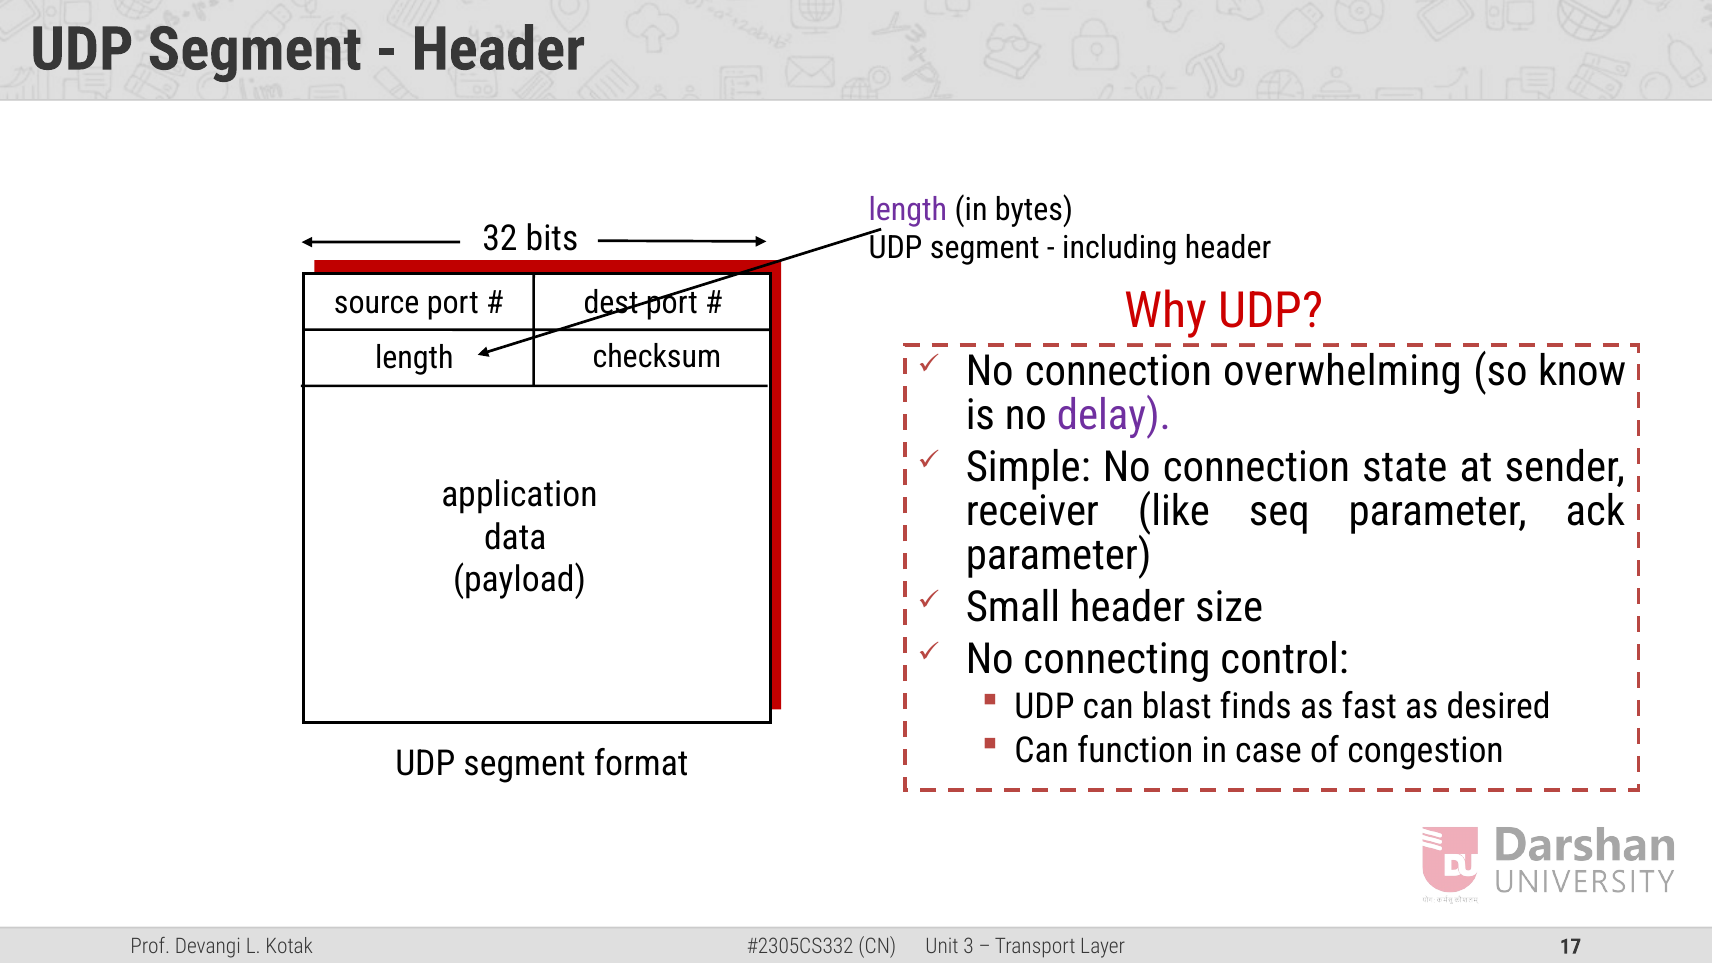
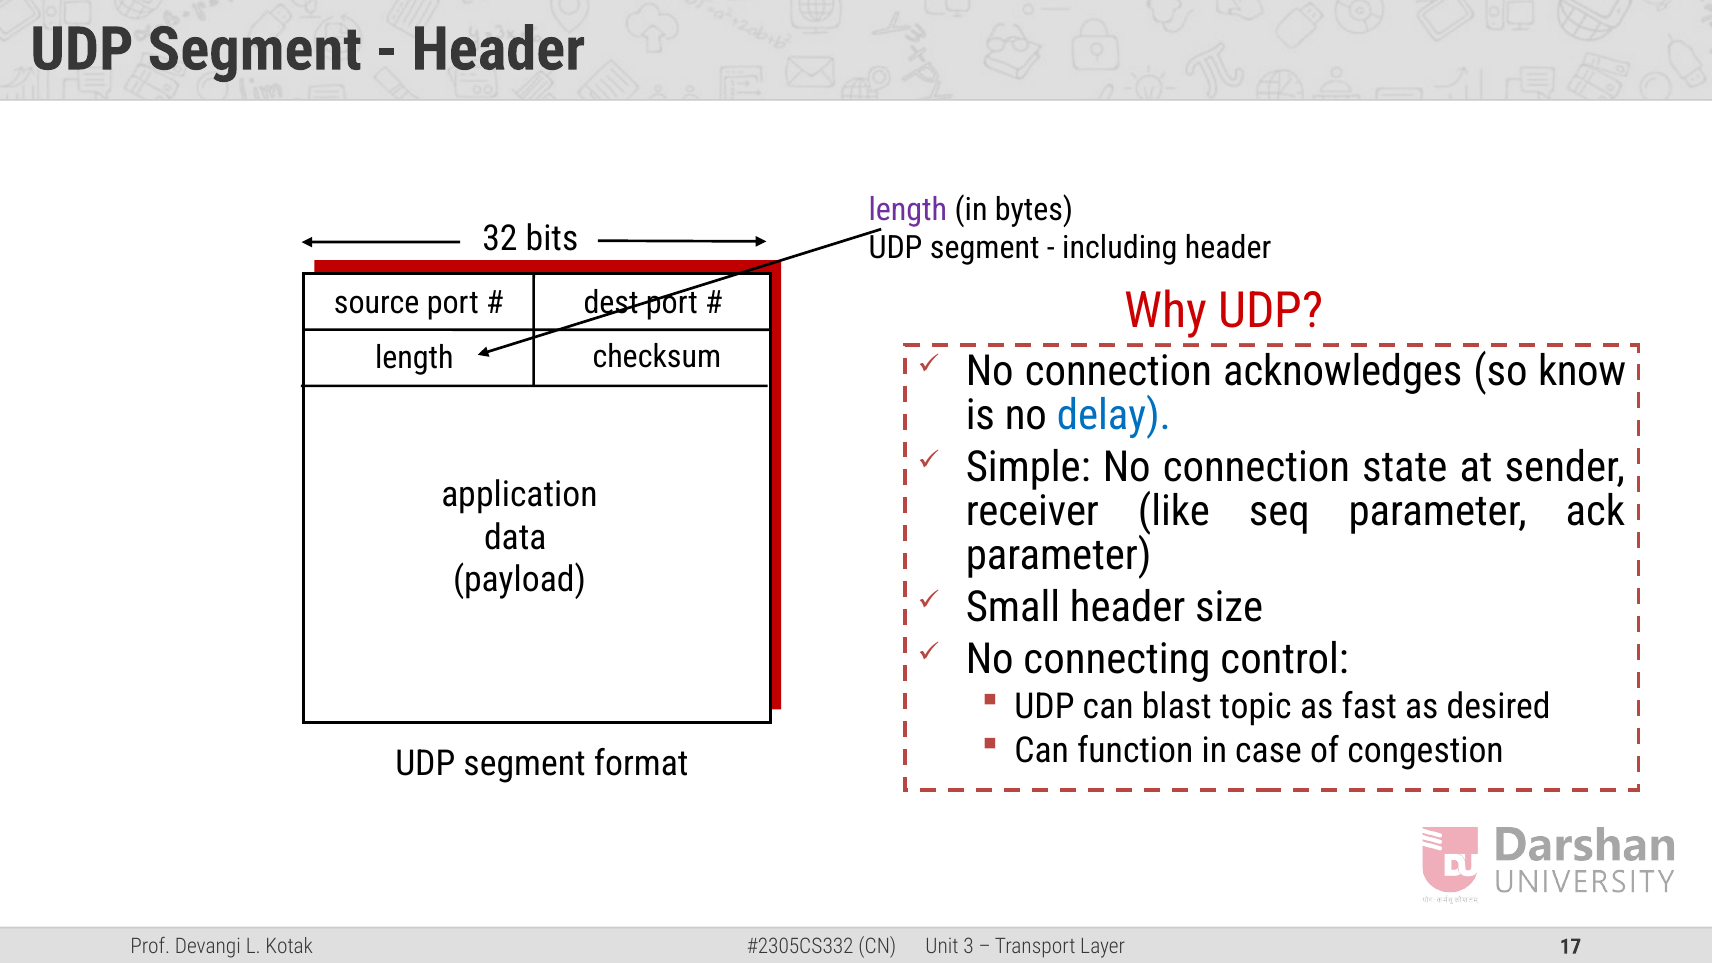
overwhelming: overwhelming -> acknowledges
delay colour: purple -> blue
finds: finds -> topic
